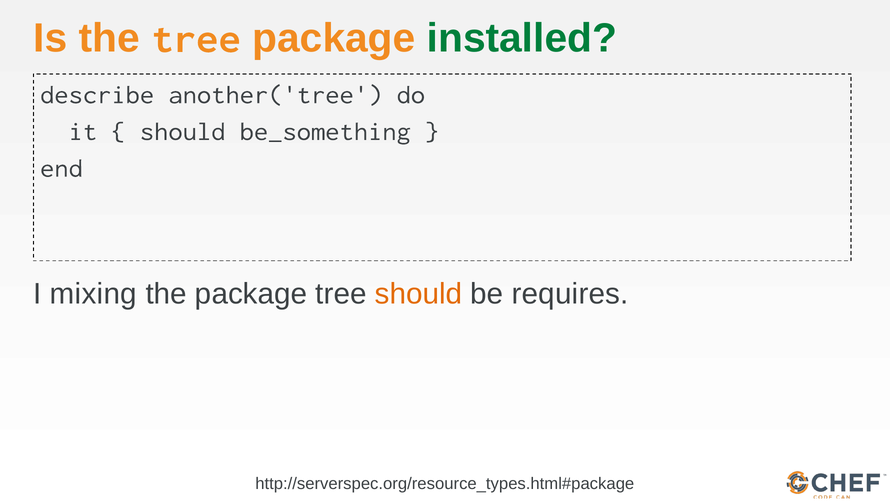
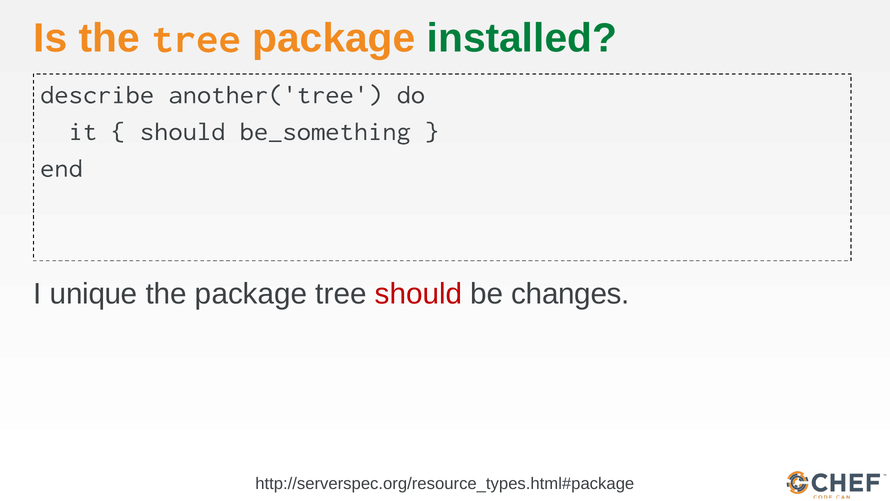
mixing: mixing -> unique
should at (419, 294) colour: orange -> red
requires: requires -> changes
